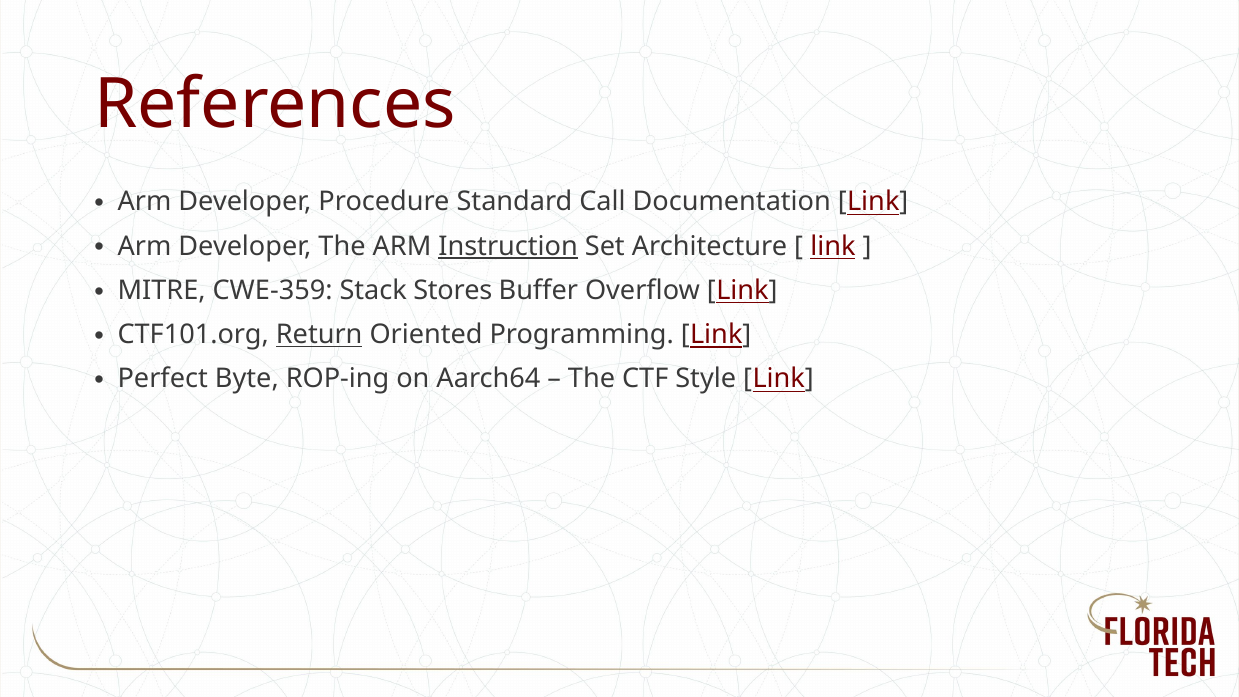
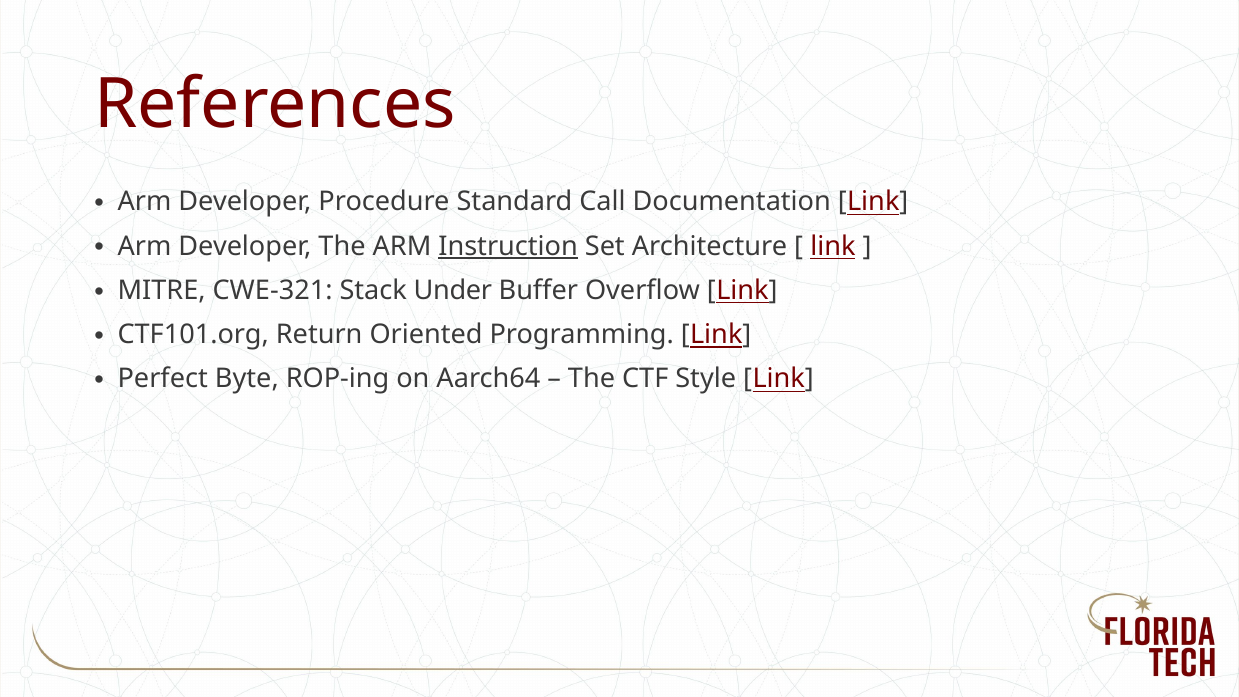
CWE-359: CWE-359 -> CWE-321
Stores: Stores -> Under
Return underline: present -> none
